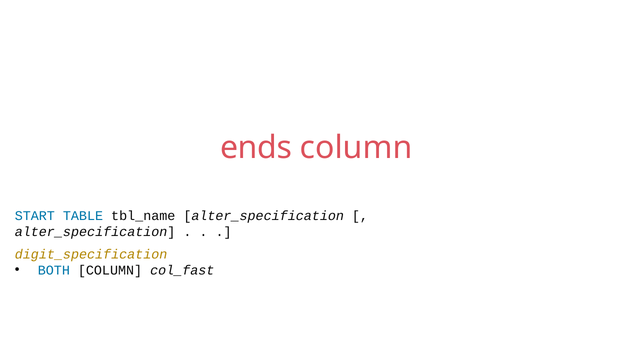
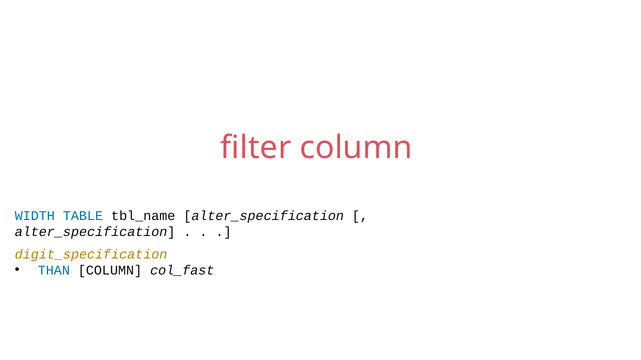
ends: ends -> filter
START: START -> WIDTH
BOTH: BOTH -> THAN
